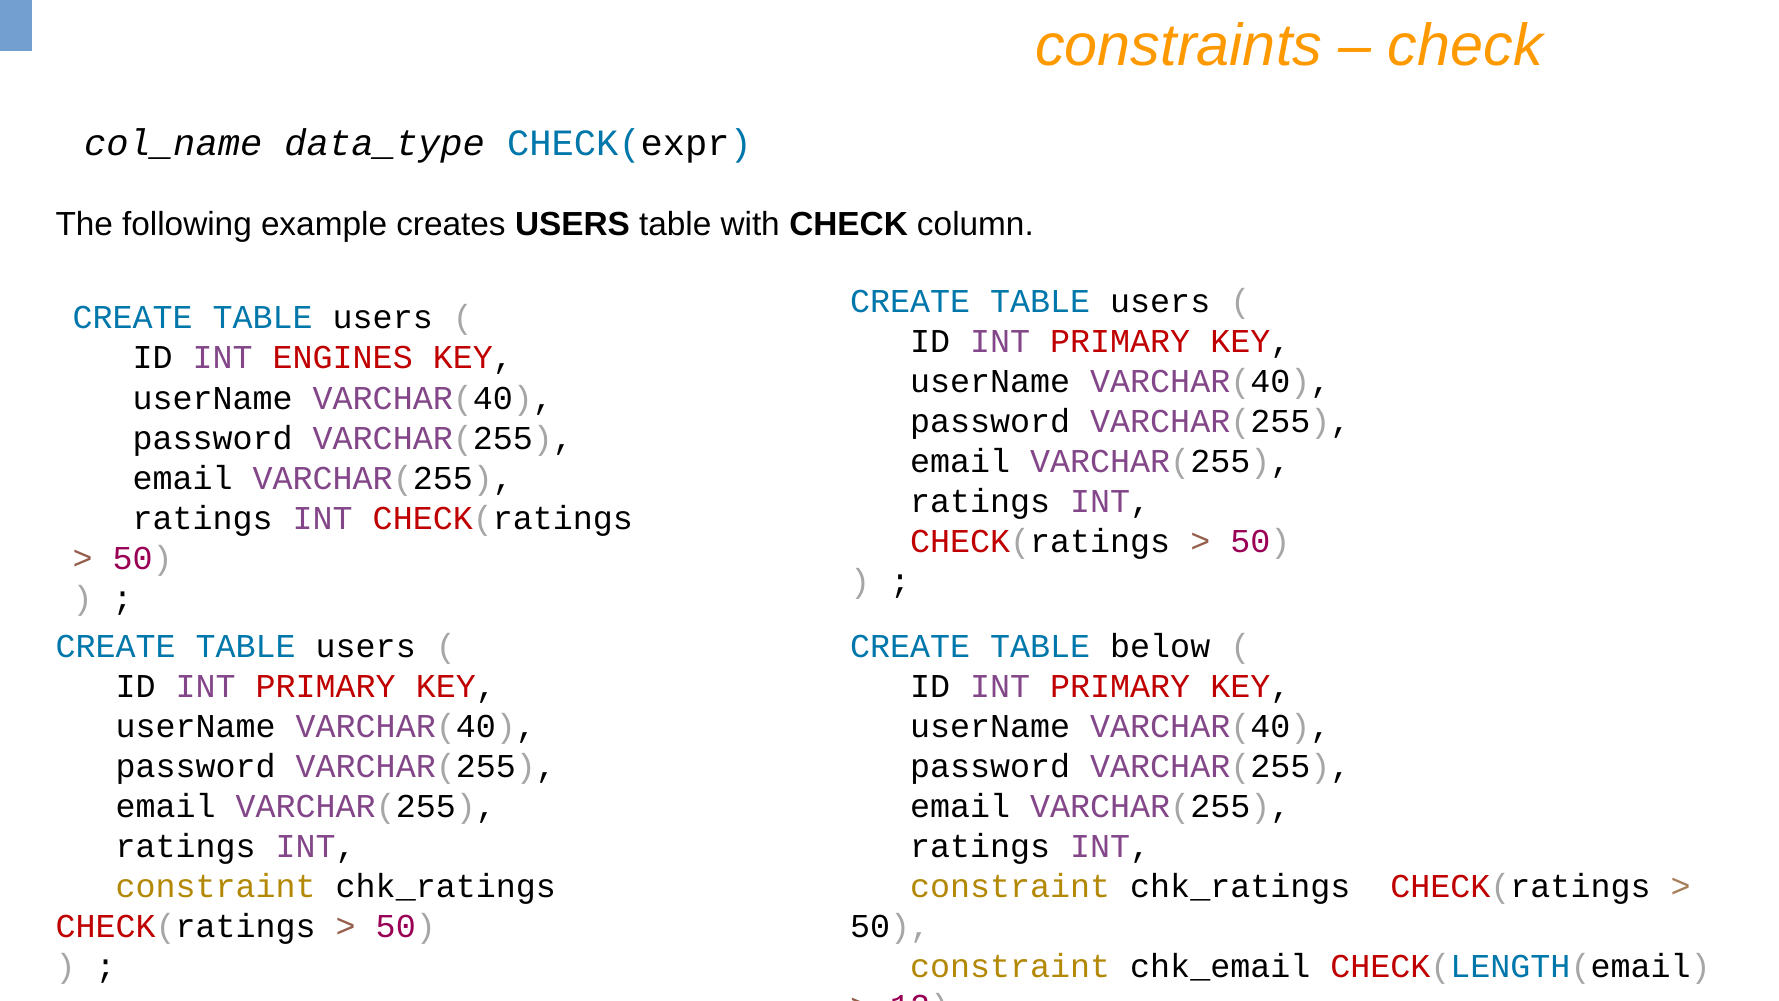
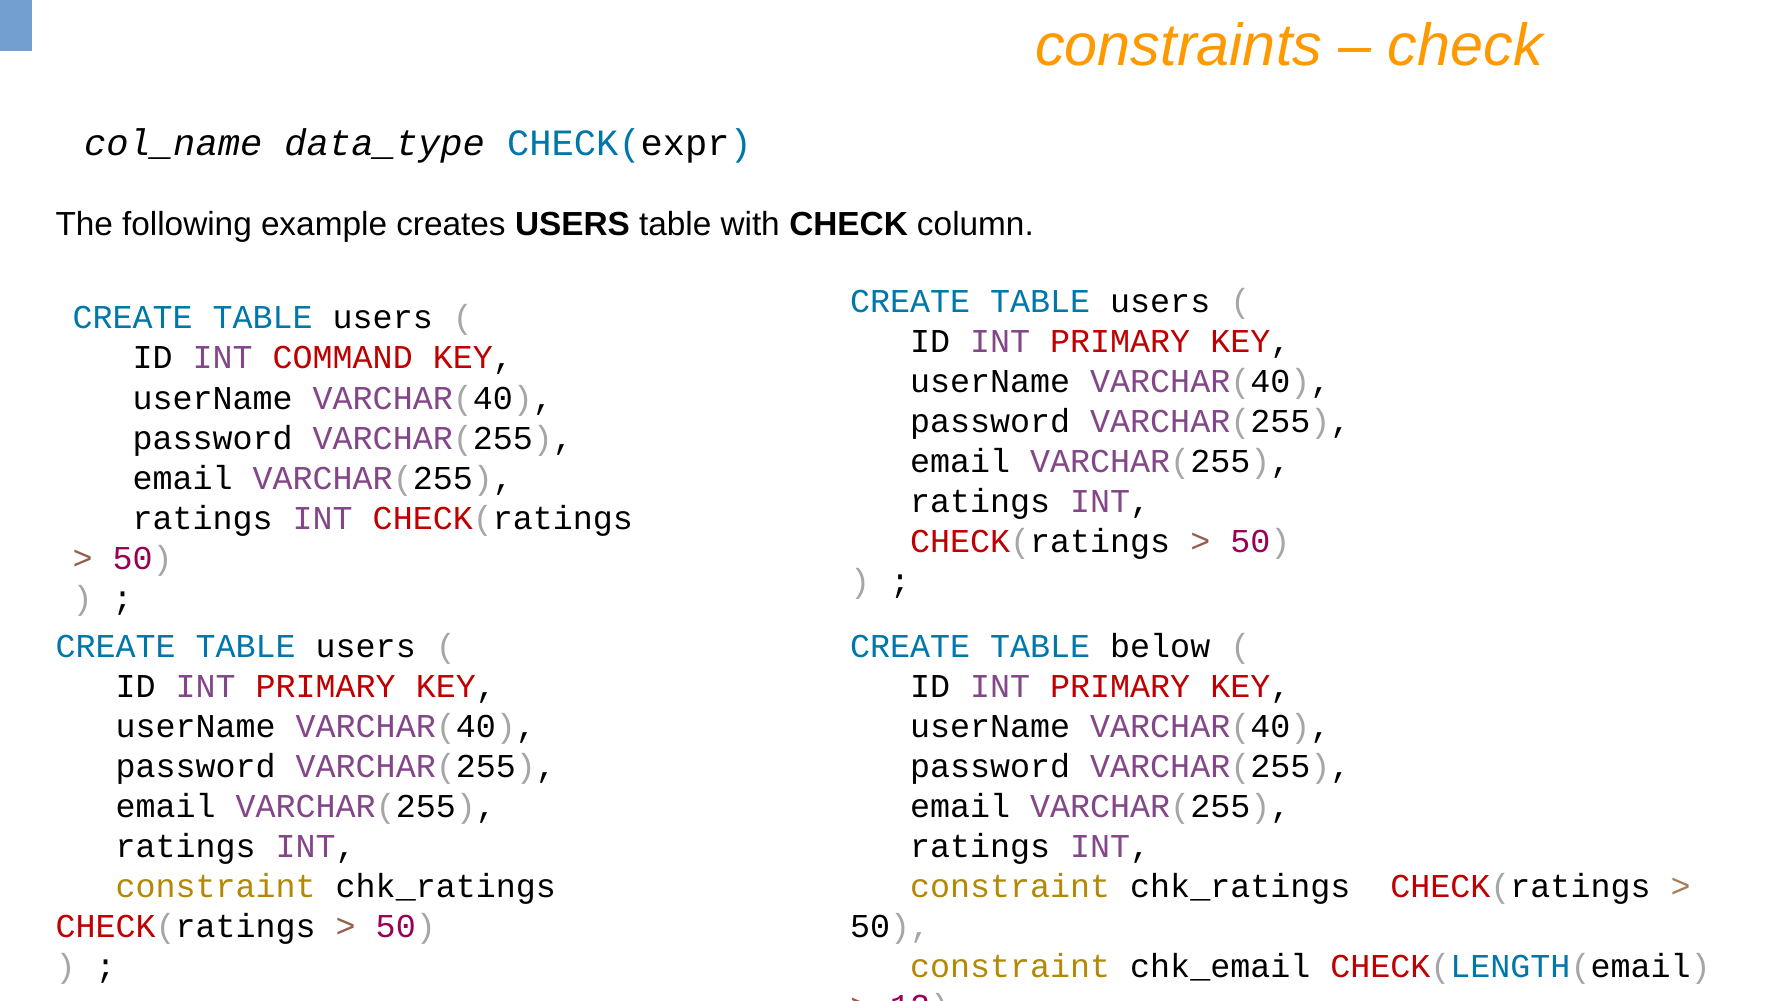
ENGINES: ENGINES -> COMMAND
